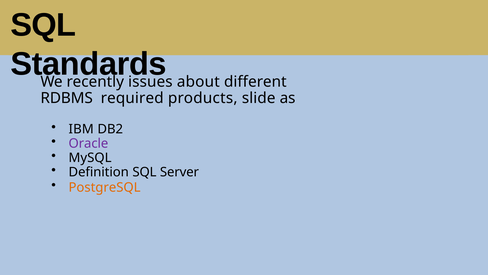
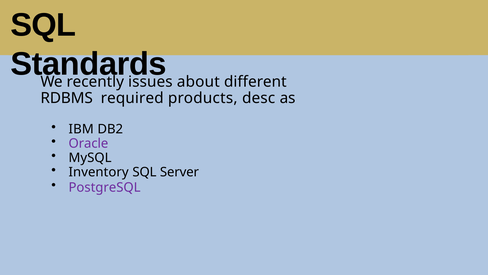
slide: slide -> desc
Definition: Definition -> Inventory
PostgreSQL colour: orange -> purple
